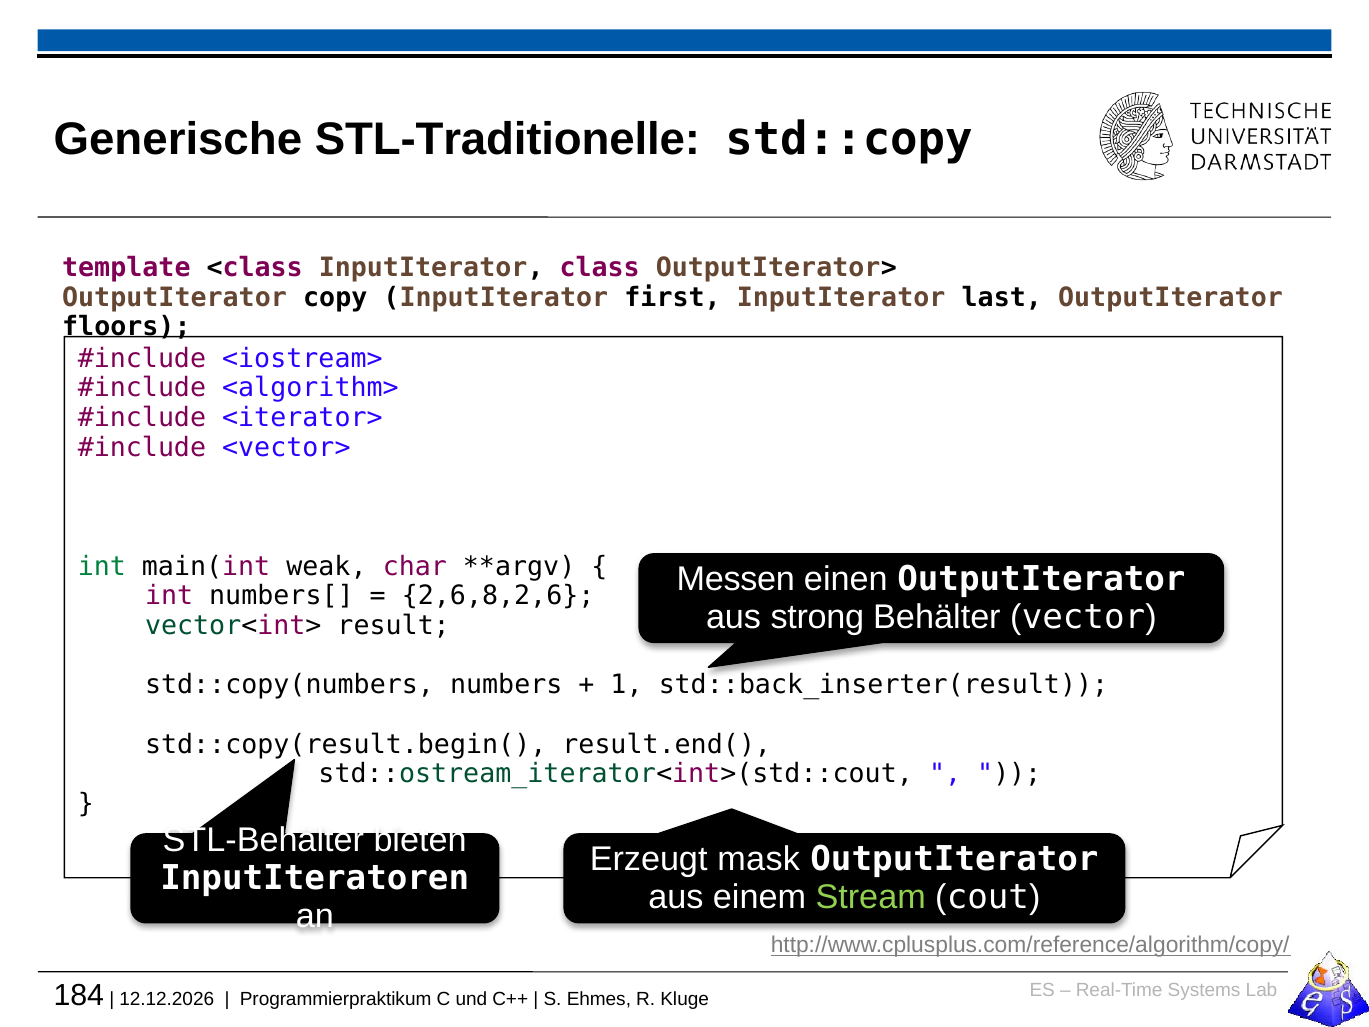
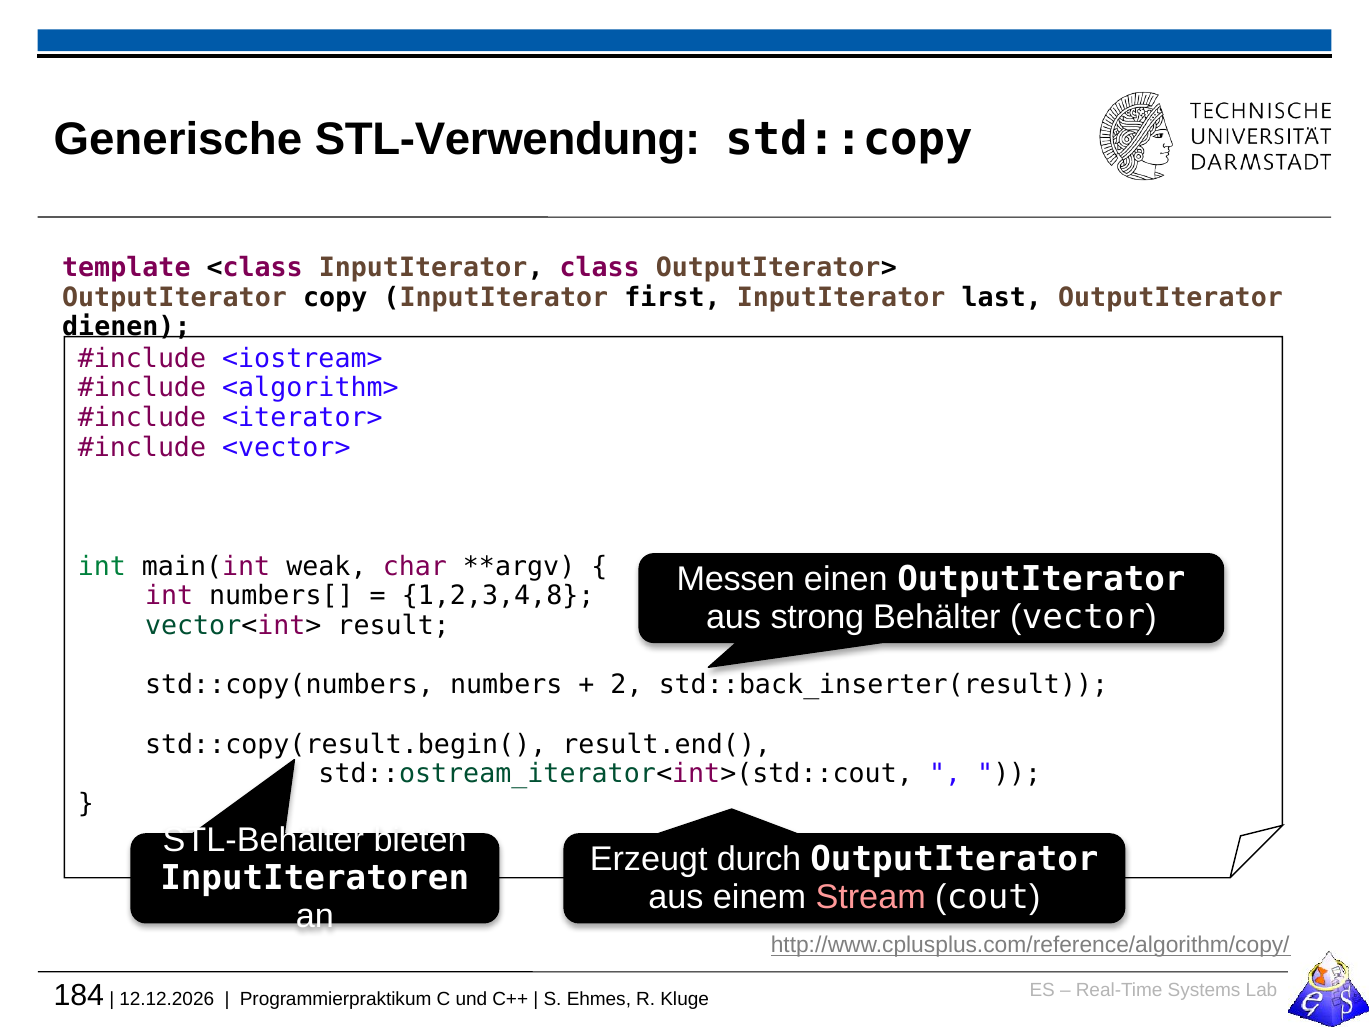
STL-Traditionelle: STL-Traditionelle -> STL-Verwendung
floors: floors -> dienen
2,6,8,2,6: 2,6,8,2,6 -> 1,2,3,4,8
1: 1 -> 2
mask: mask -> durch
Stream colour: light green -> pink
